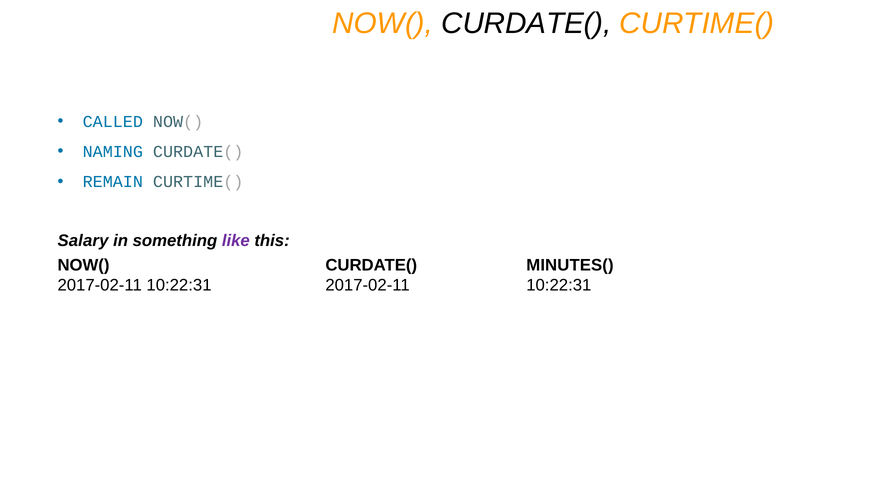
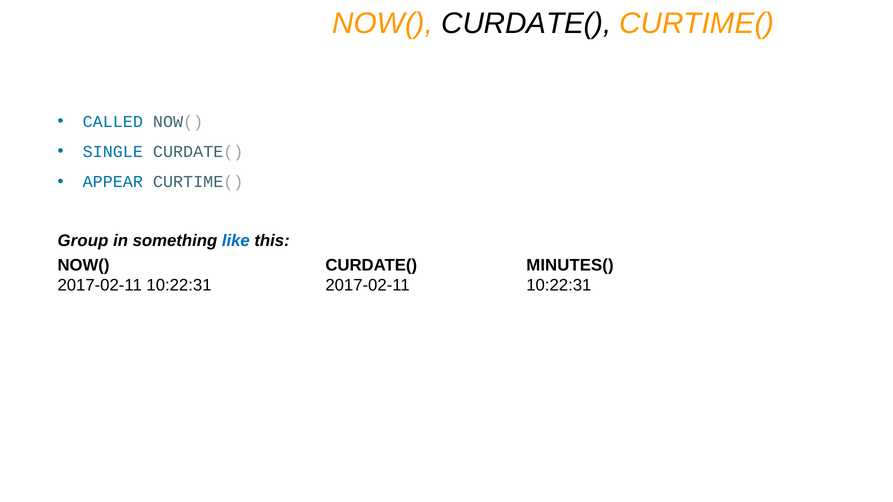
NAMING: NAMING -> SINGLE
REMAIN: REMAIN -> APPEAR
Salary: Salary -> Group
like colour: purple -> blue
